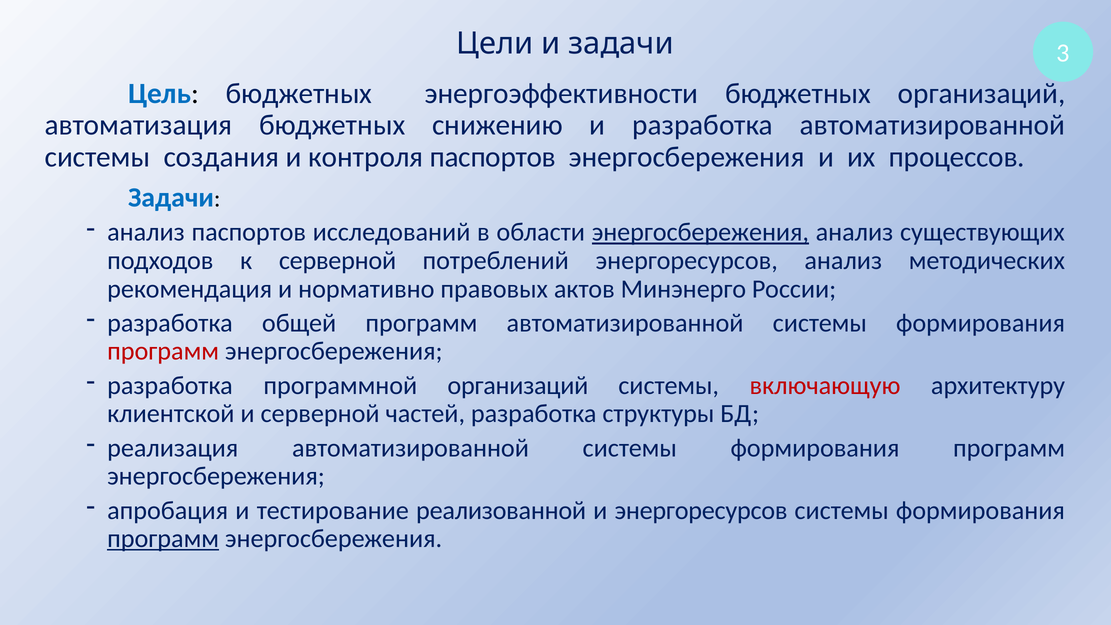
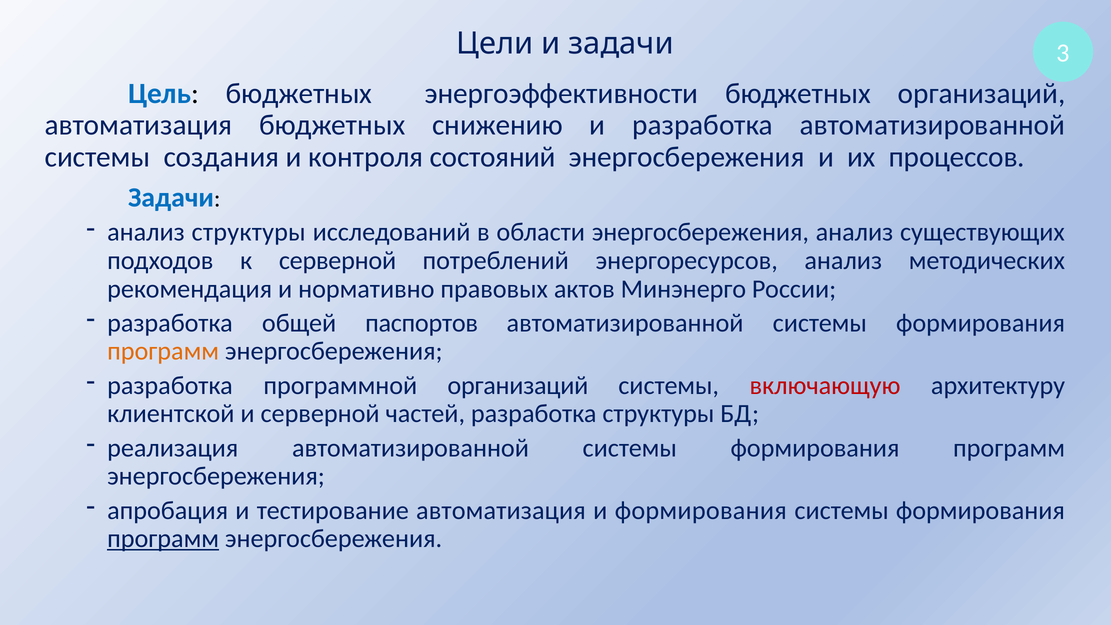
контроля паспортов: паспортов -> состояний
анализ паспортов: паспортов -> структуры
энергосбережения at (700, 232) underline: present -> none
общей программ: программ -> паспортов
программ at (163, 351) colour: red -> orange
тестирование реализованной: реализованной -> автоматизация
и энергоресурсов: энергоресурсов -> формирования
